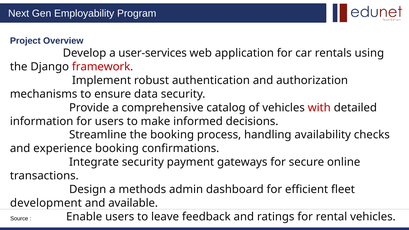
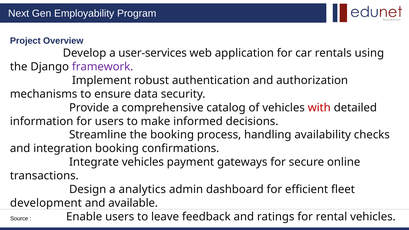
framework colour: red -> purple
experience: experience -> integration
Integrate security: security -> vehicles
methods: methods -> analytics
